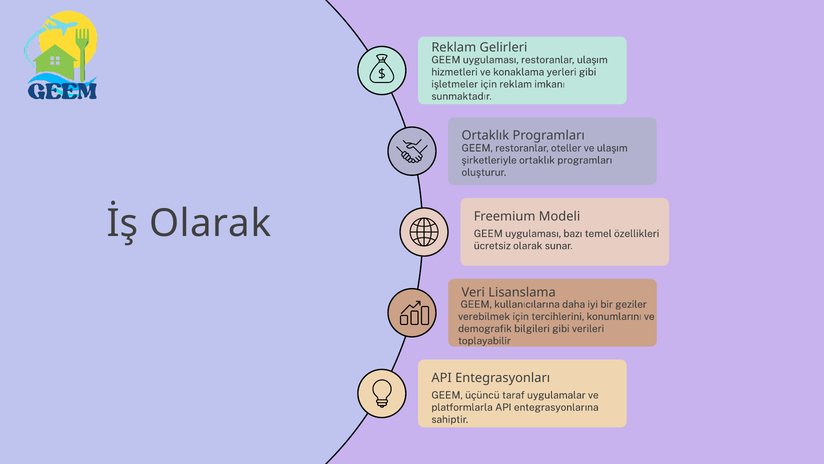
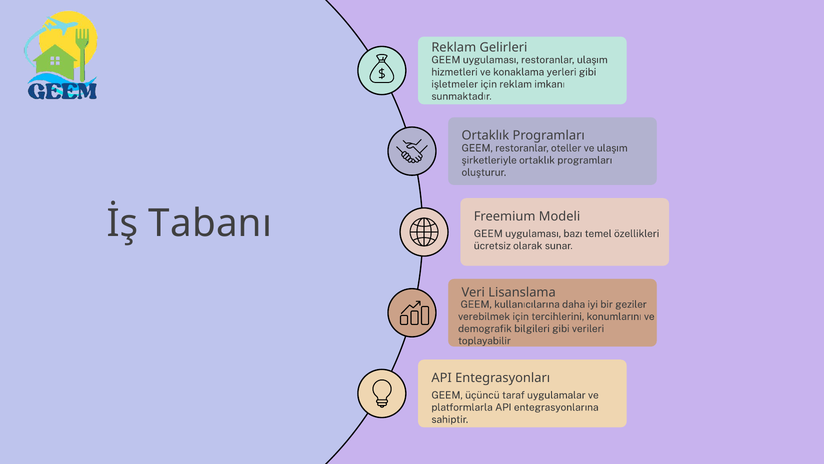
İş Olarak: Olarak -> Tabanı
